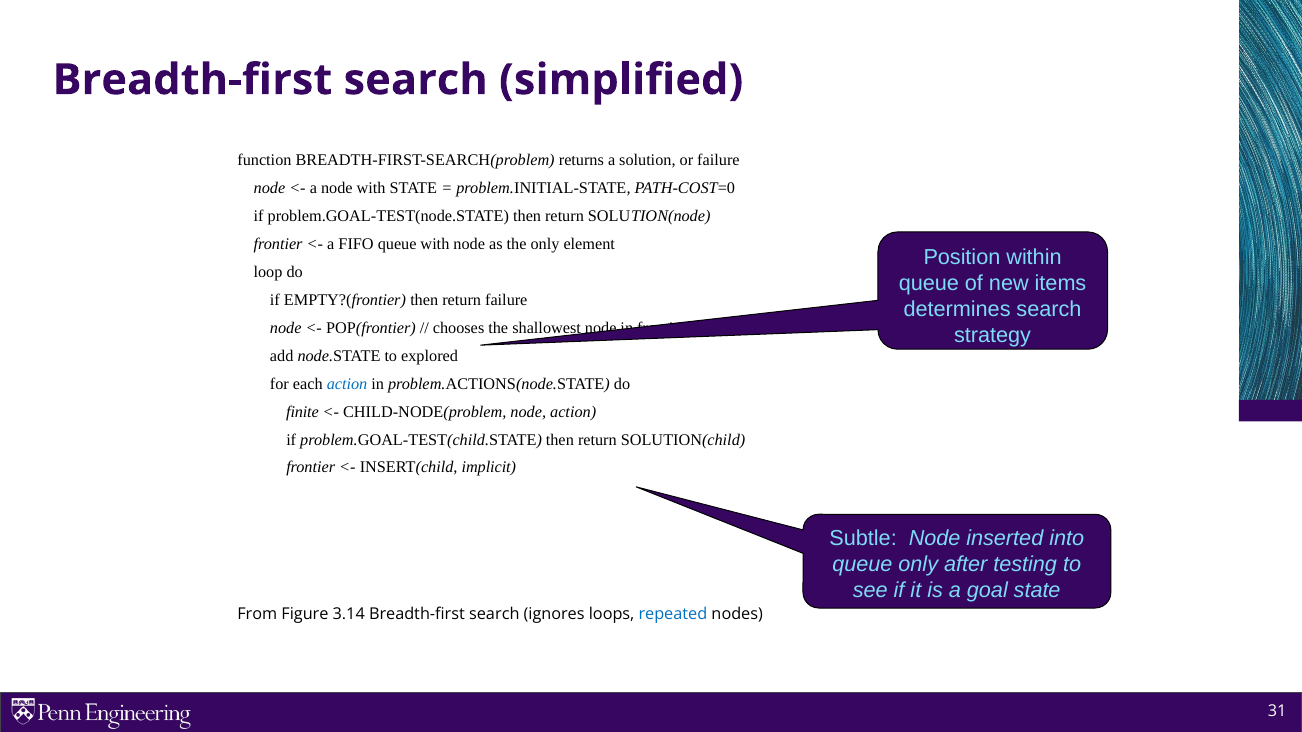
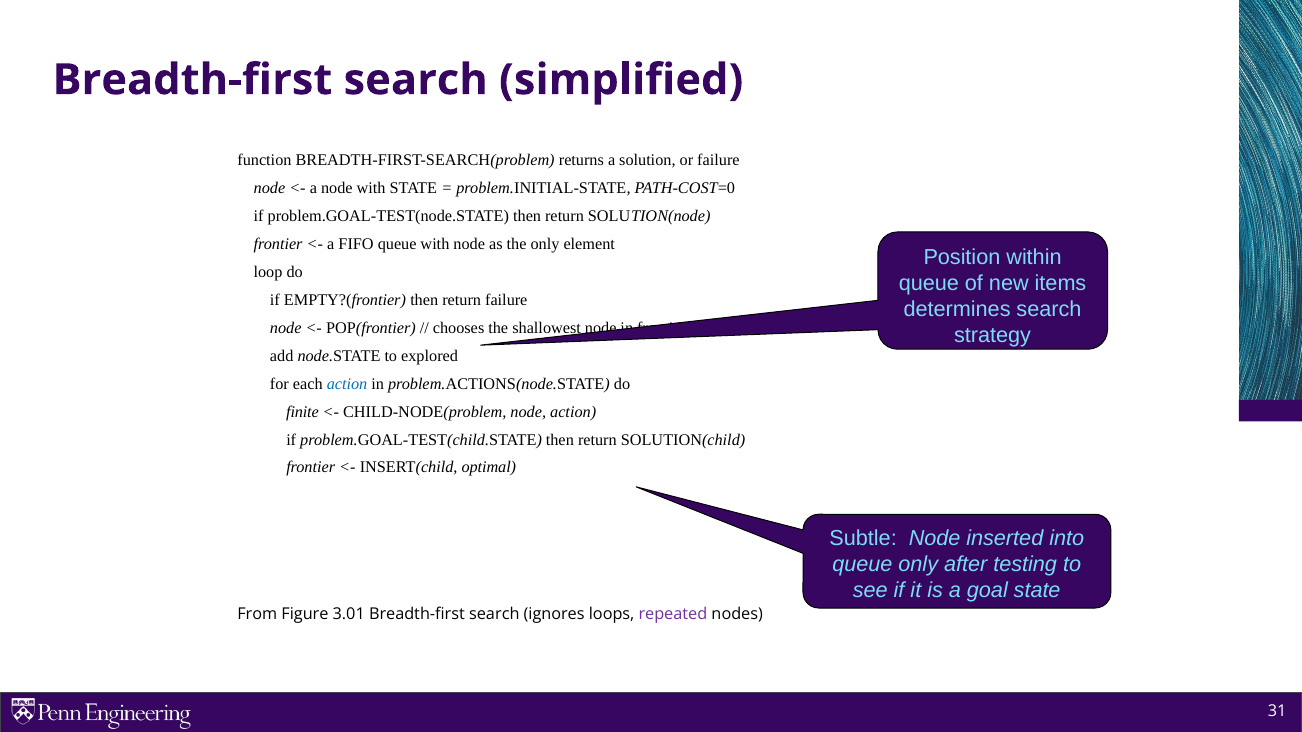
implicit: implicit -> optimal
3.14: 3.14 -> 3.01
repeated colour: blue -> purple
